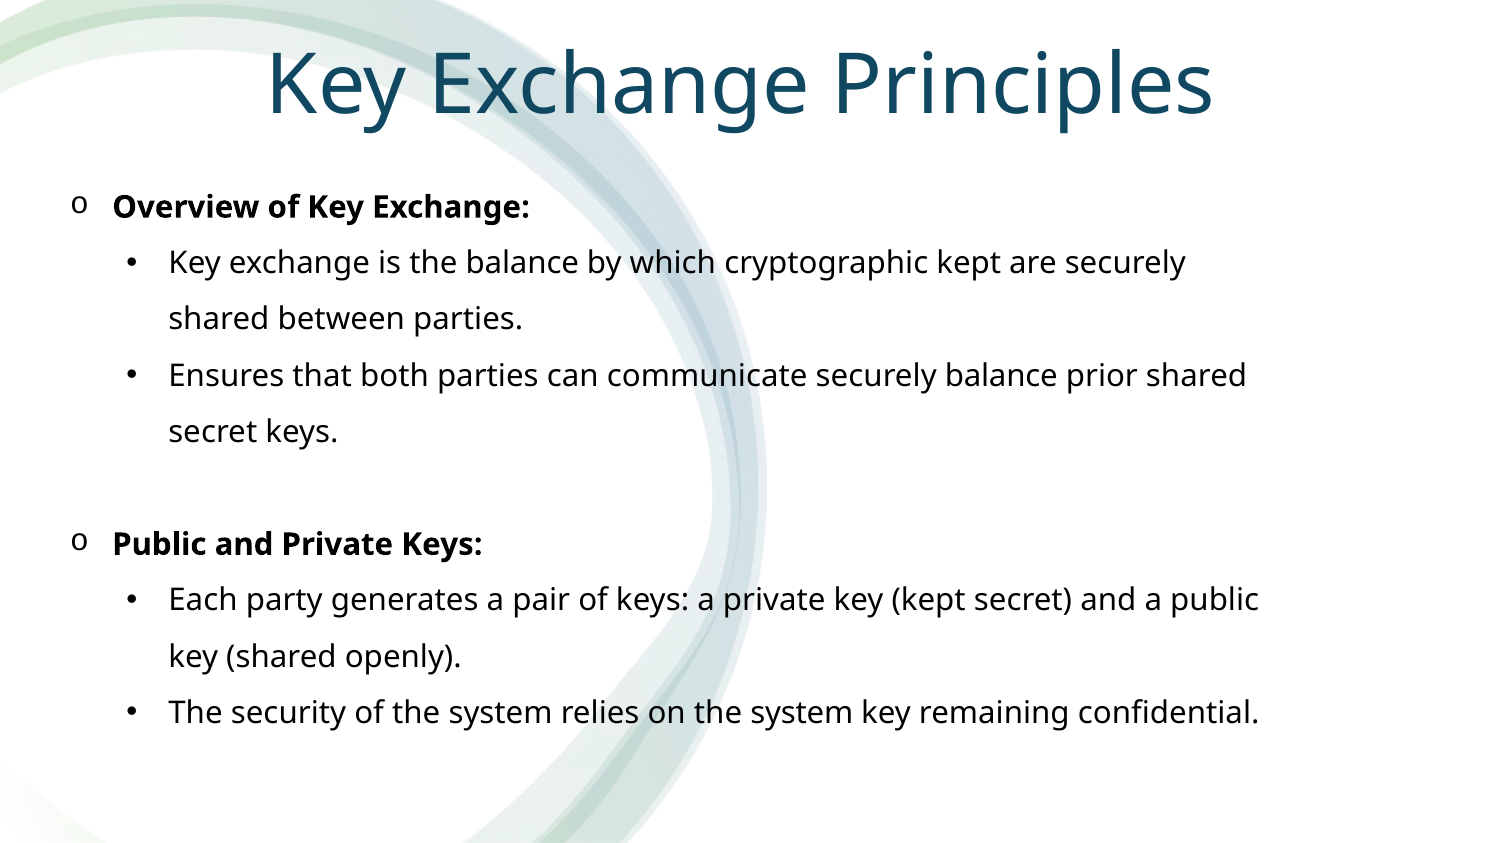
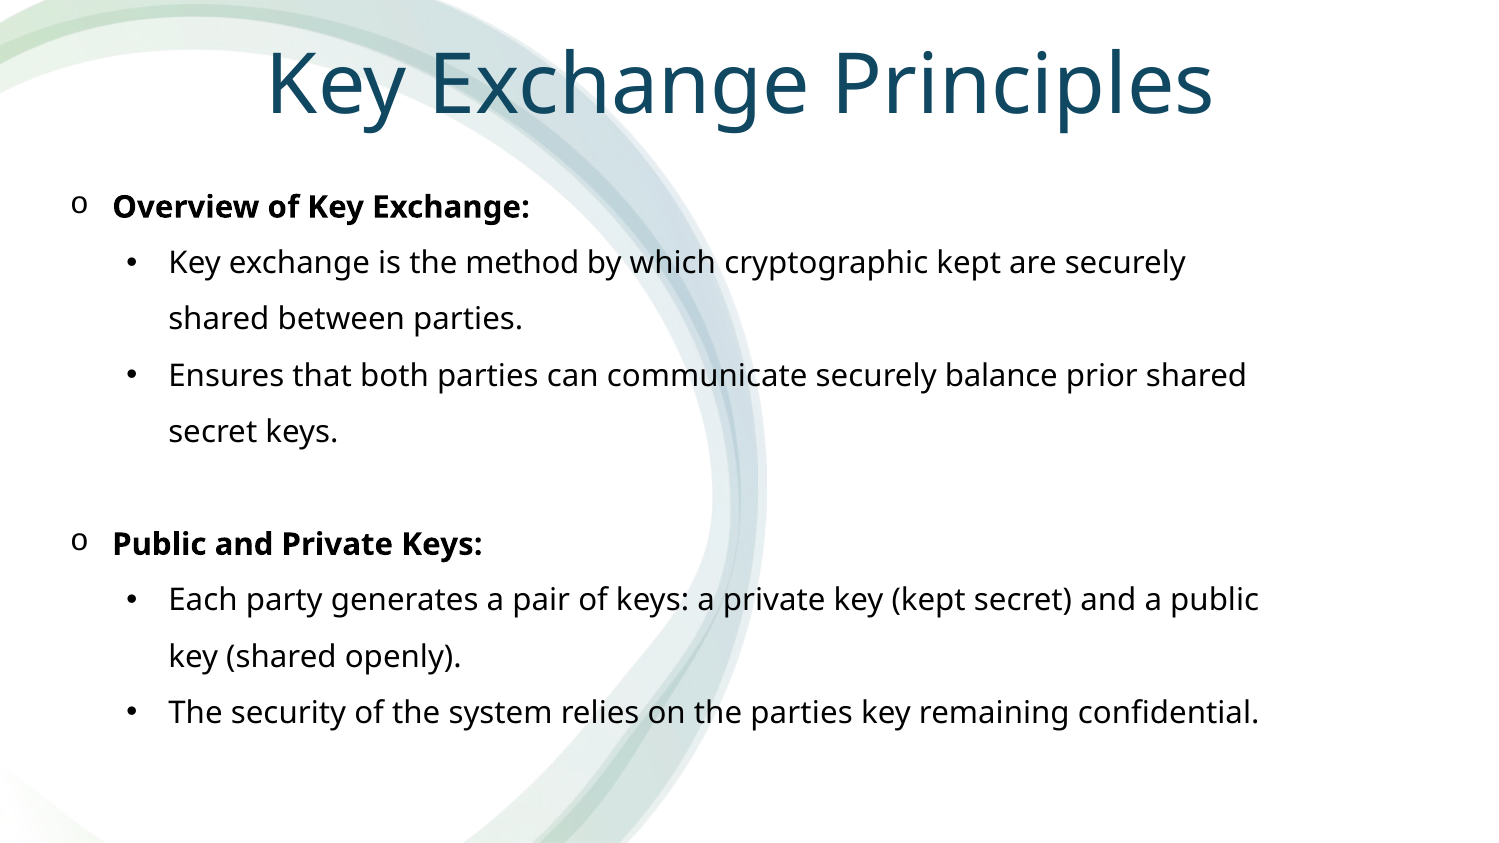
the balance: balance -> method
on the system: system -> parties
